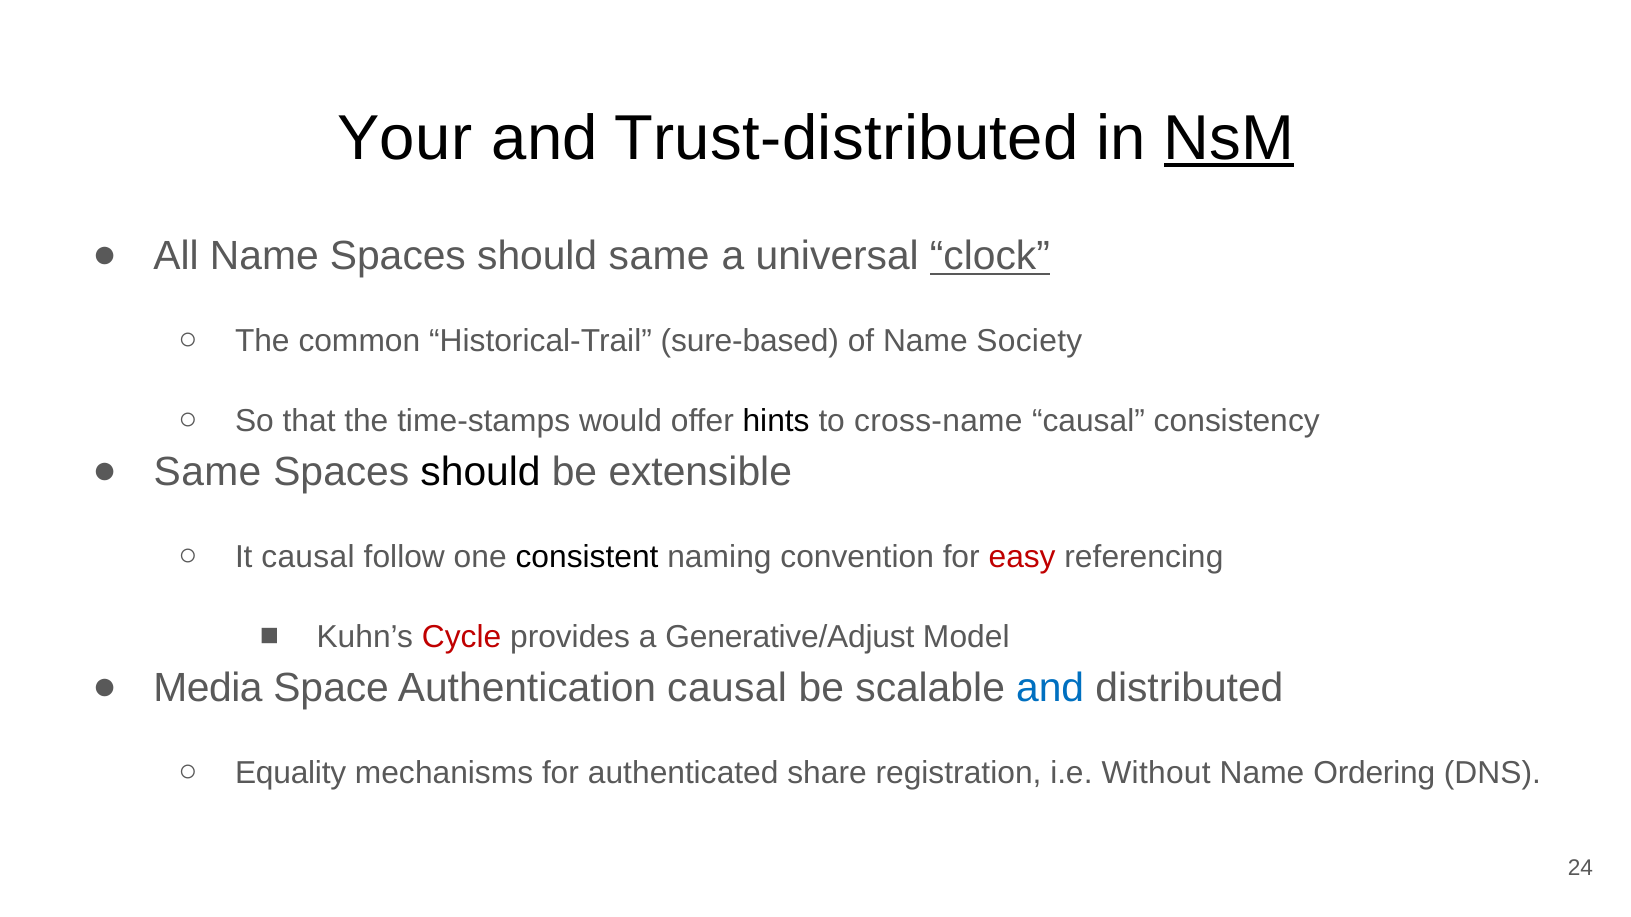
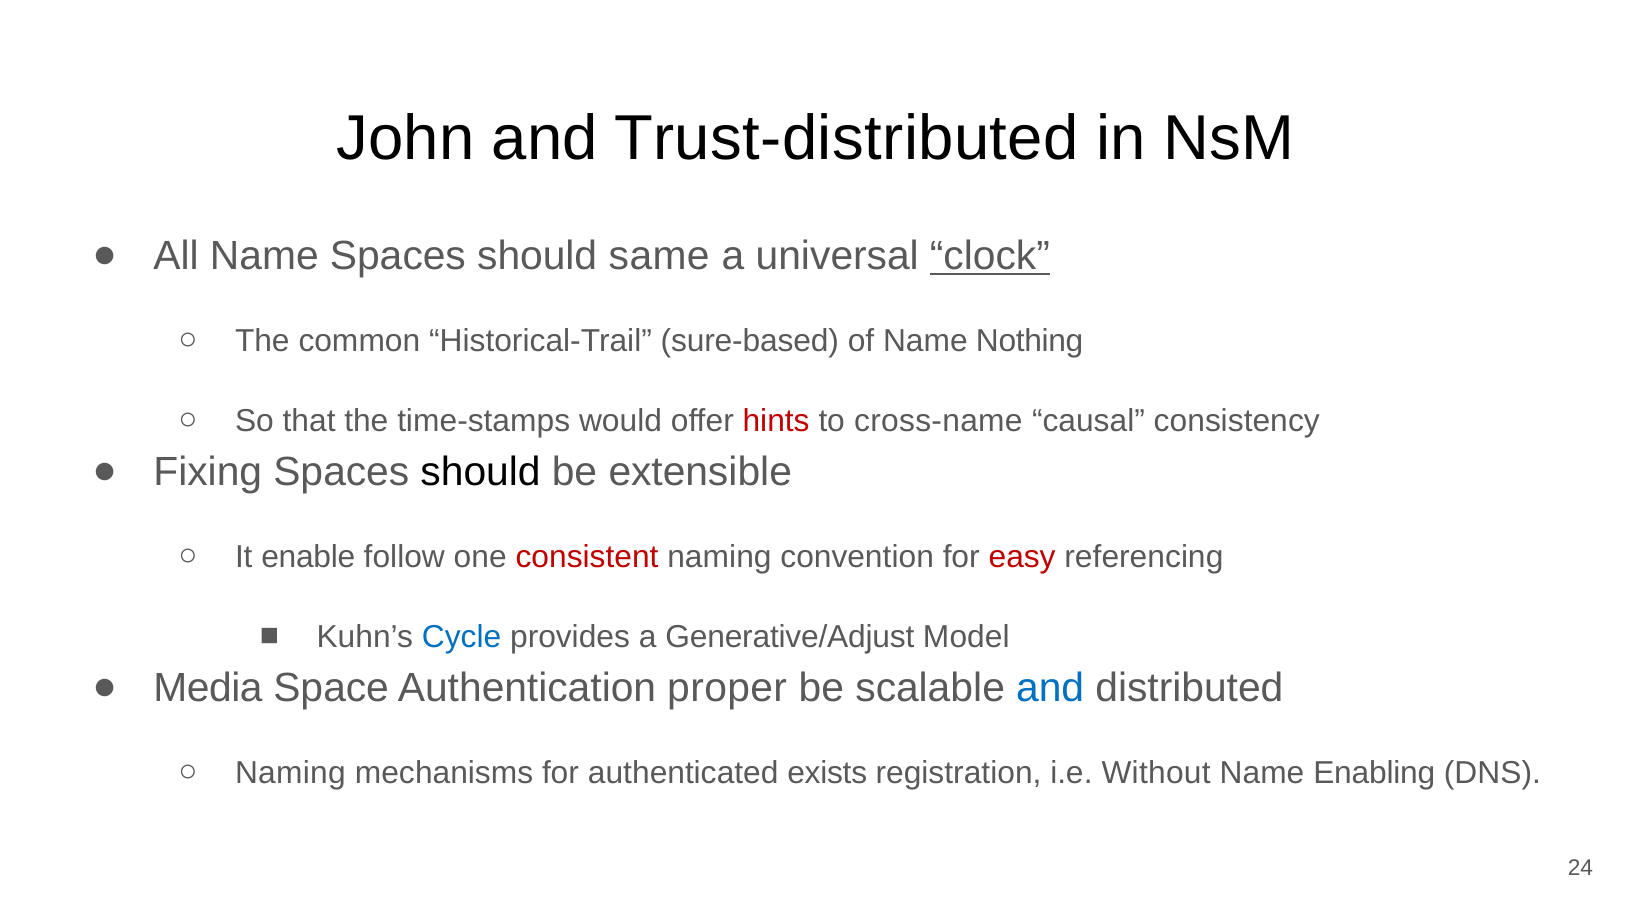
Your: Your -> John
NsM underline: present -> none
Society: Society -> Nothing
hints colour: black -> red
Same at (208, 473): Same -> Fixing
It causal: causal -> enable
consistent colour: black -> red
Cycle colour: red -> blue
Authentication causal: causal -> proper
Equality at (291, 774): Equality -> Naming
share: share -> exists
Ordering: Ordering -> Enabling
